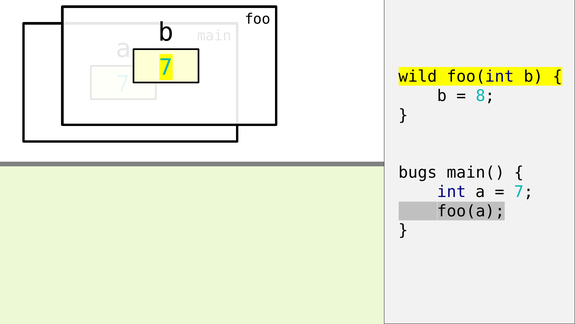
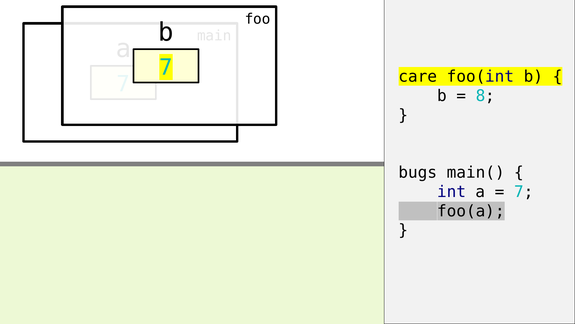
wild: wild -> care
